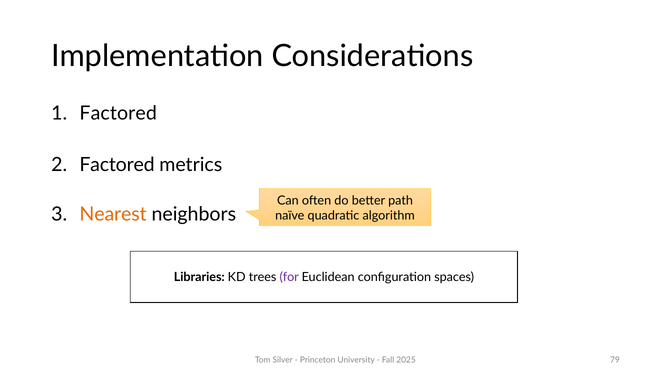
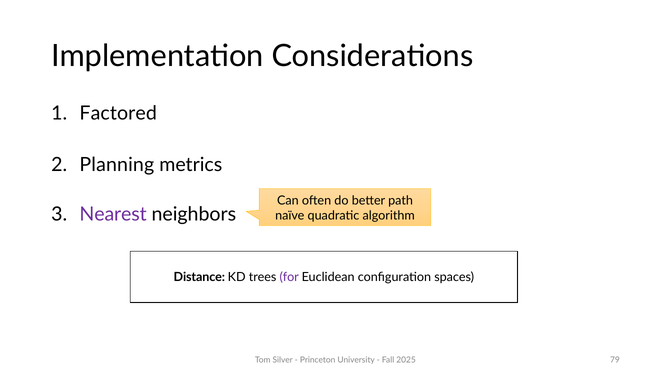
Factored at (117, 165): Factored -> Planning
Nearest colour: orange -> purple
Libraries: Libraries -> Distance
